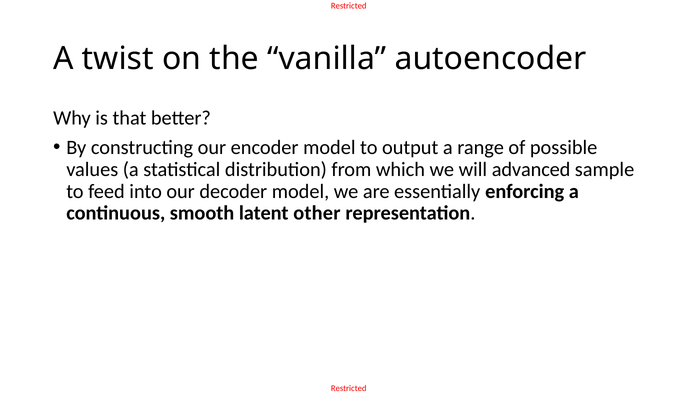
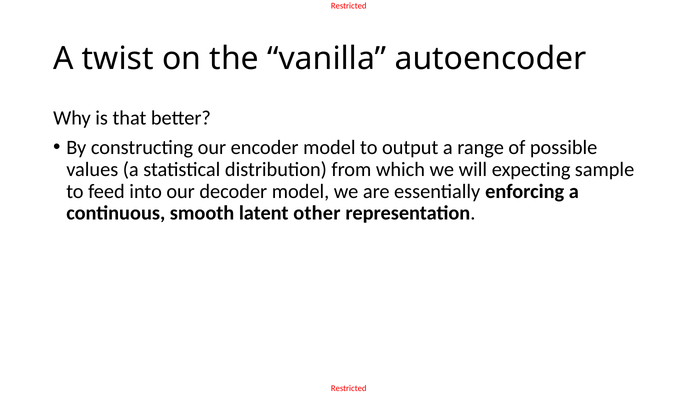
advanced: advanced -> expecting
